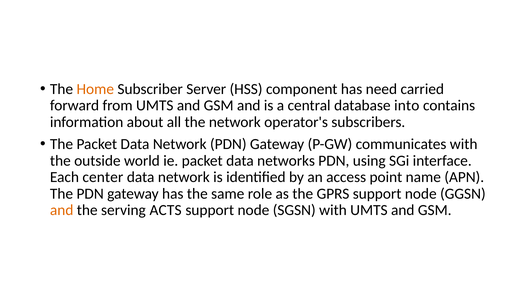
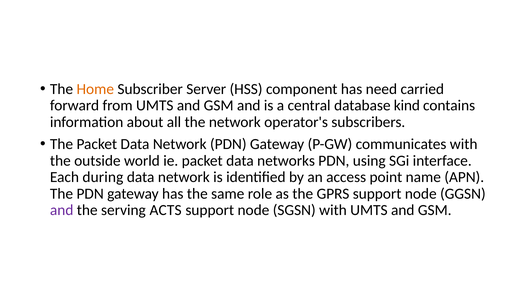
into: into -> kind
center: center -> during
and at (62, 210) colour: orange -> purple
